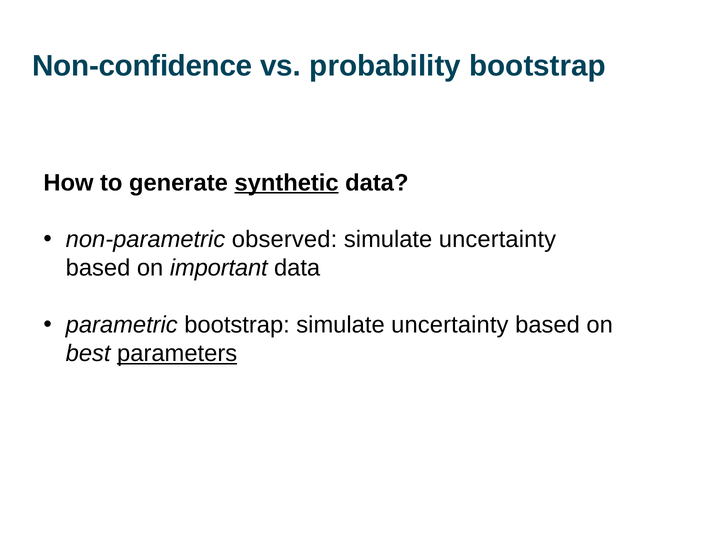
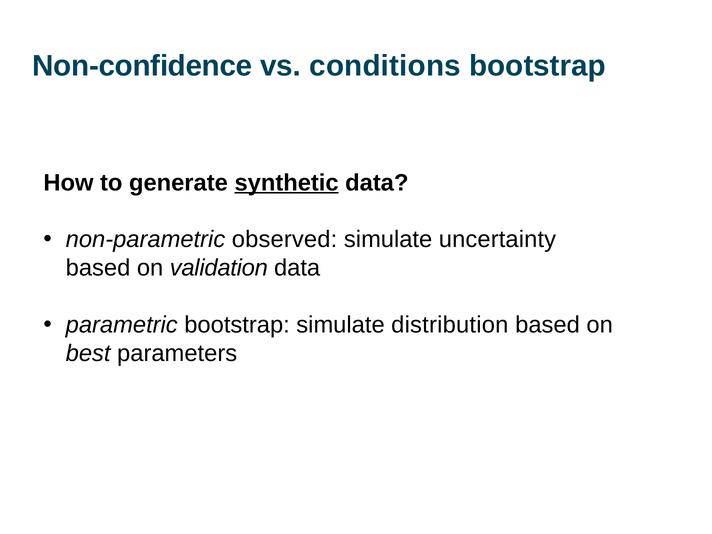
probability: probability -> conditions
important: important -> validation
bootstrap simulate uncertainty: uncertainty -> distribution
parameters underline: present -> none
